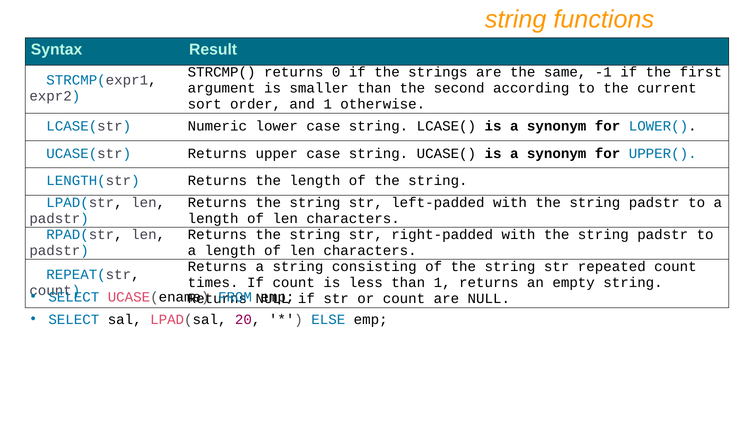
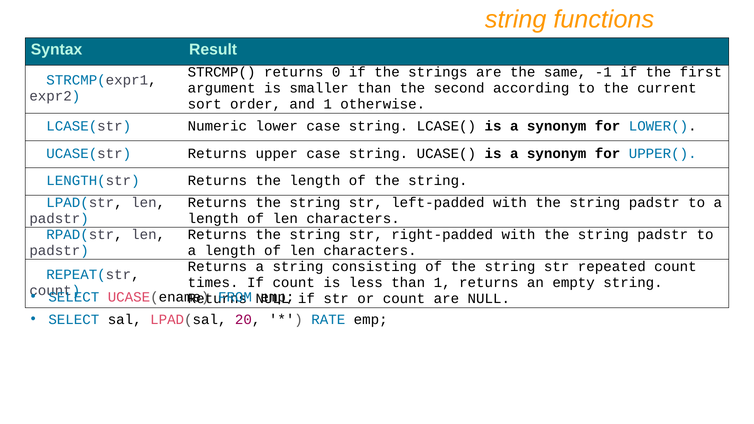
ELSE: ELSE -> RATE
